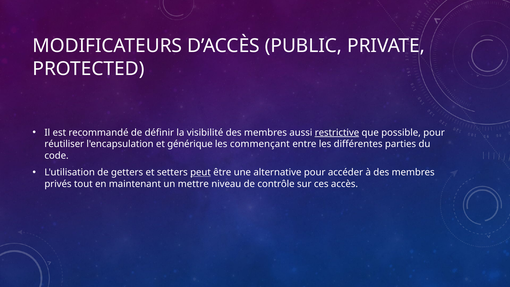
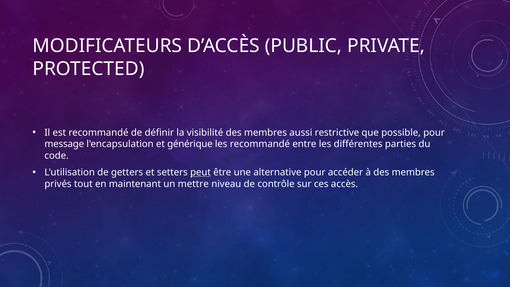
restrictive underline: present -> none
réutiliser: réutiliser -> message
les commençant: commençant -> recommandé
